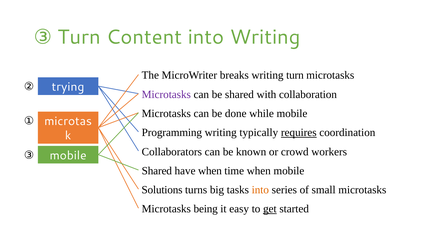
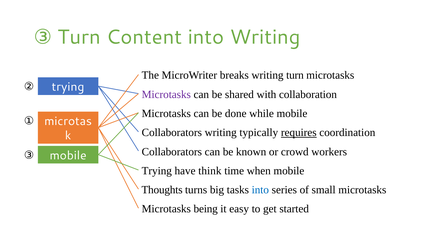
Programming at (172, 133): Programming -> Collaborators
Shared at (157, 171): Shared -> Trying
have when: when -> think
Solutions: Solutions -> Thoughts
into at (260, 190) colour: orange -> blue
get underline: present -> none
